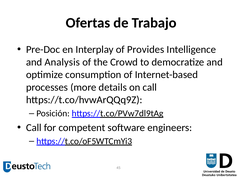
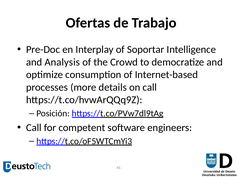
Provides: Provides -> Soportar
